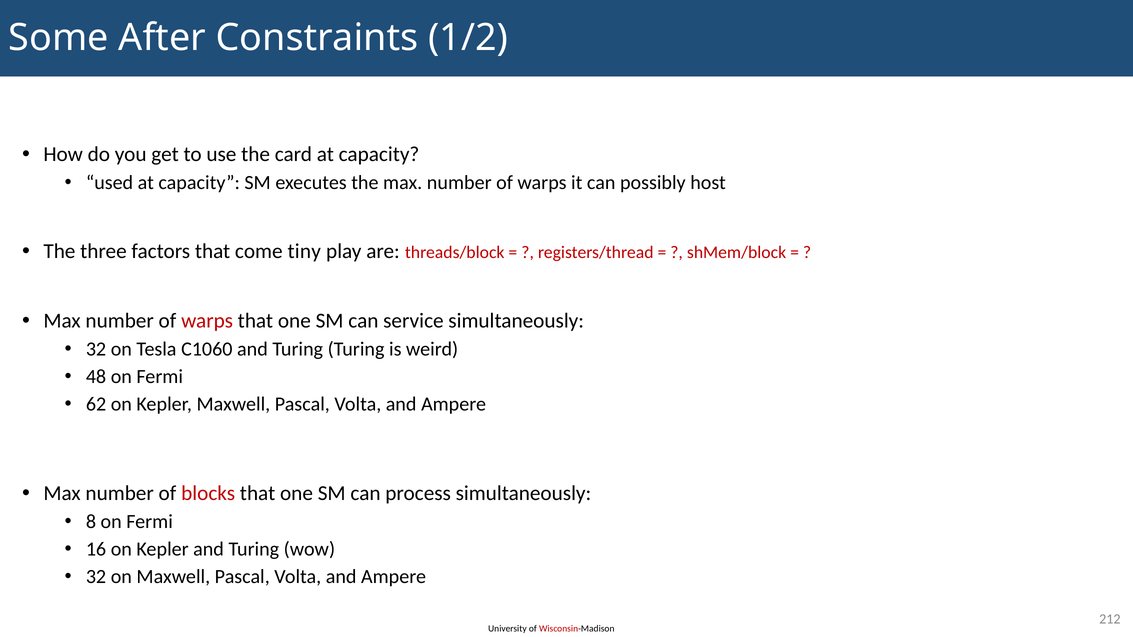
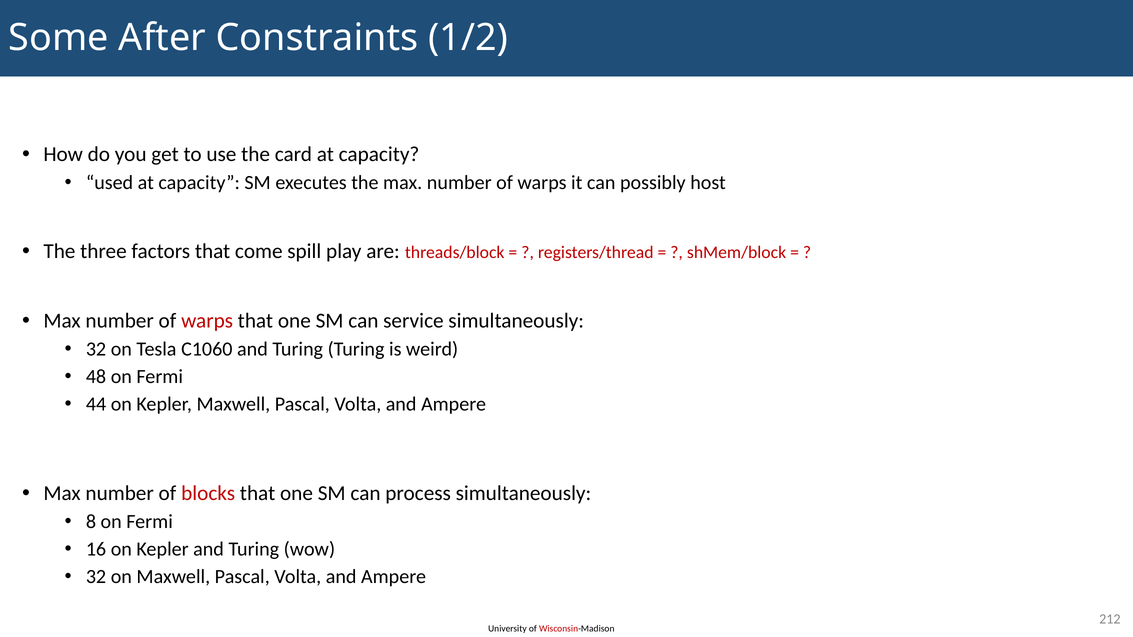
tiny: tiny -> spill
62: 62 -> 44
